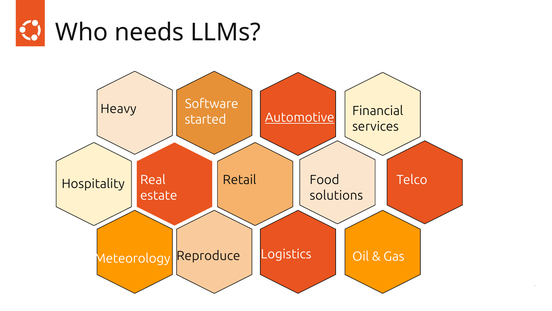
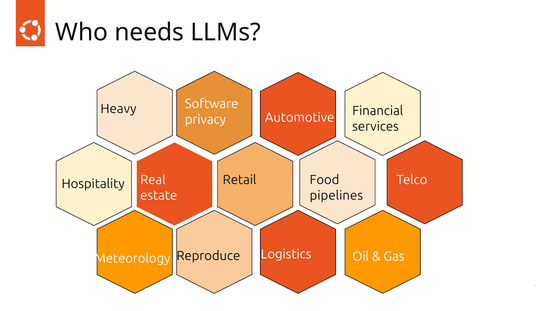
Automotive underline: present -> none
started: started -> privacy
solutions: solutions -> pipelines
